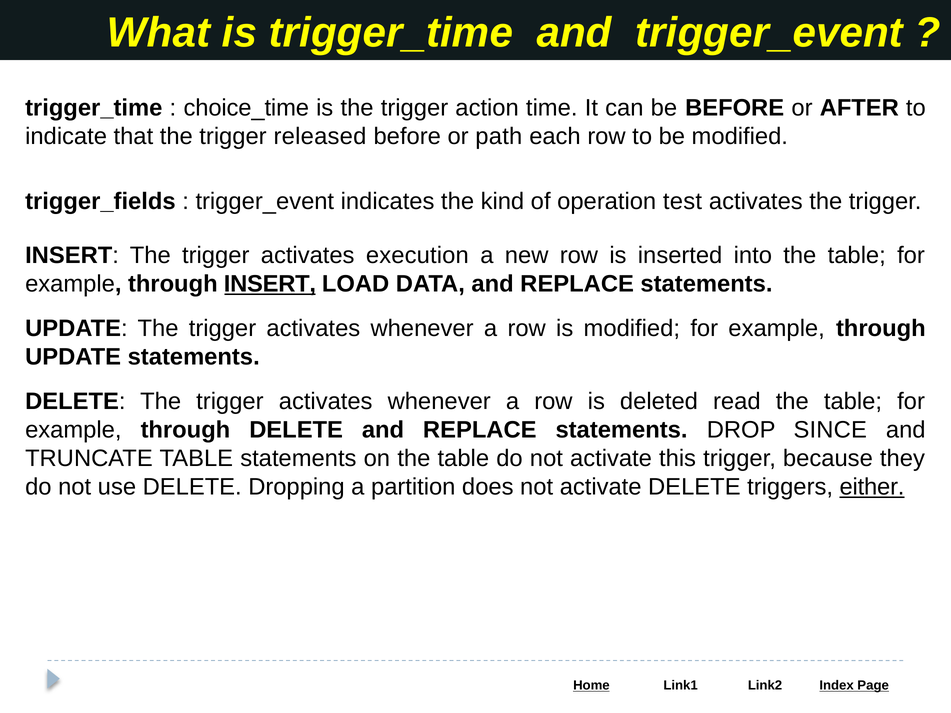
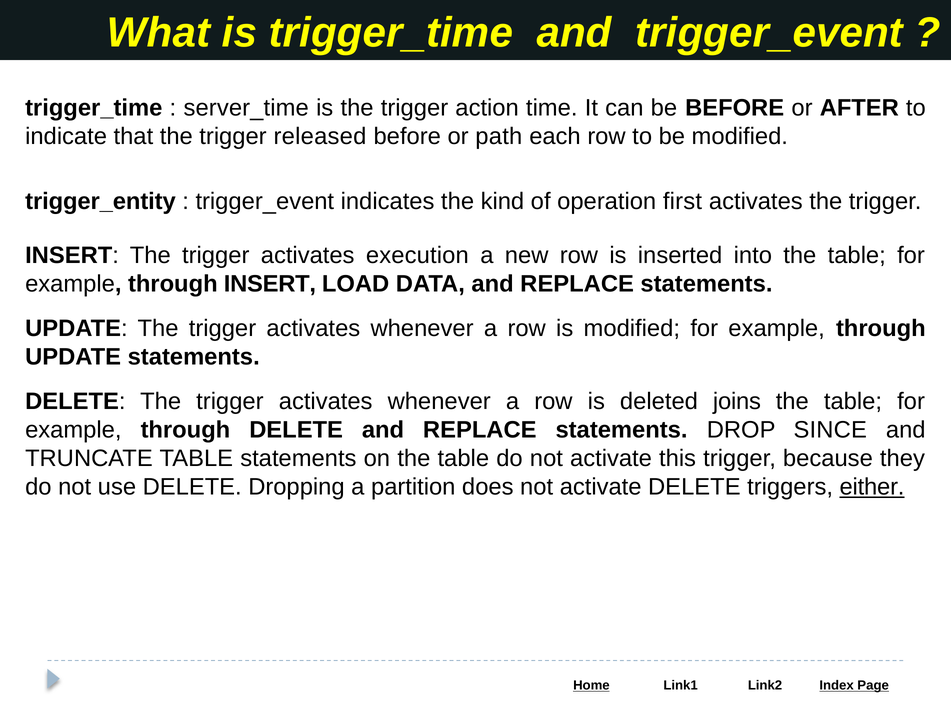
choice_time: choice_time -> server_time
trigger_fields: trigger_fields -> trigger_entity
test: test -> first
INSERT at (270, 284) underline: present -> none
read: read -> joins
